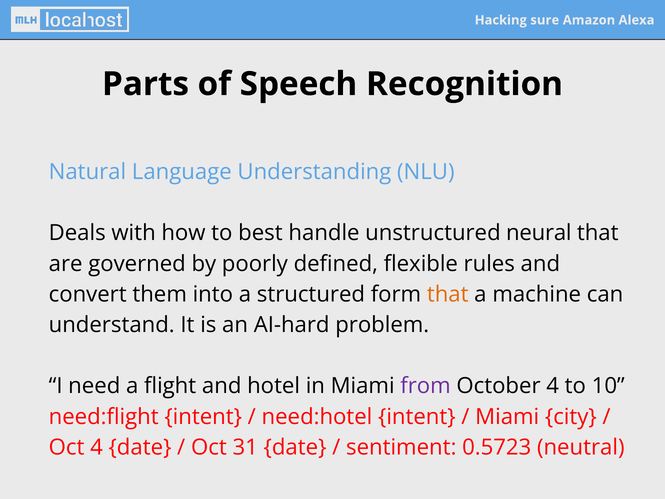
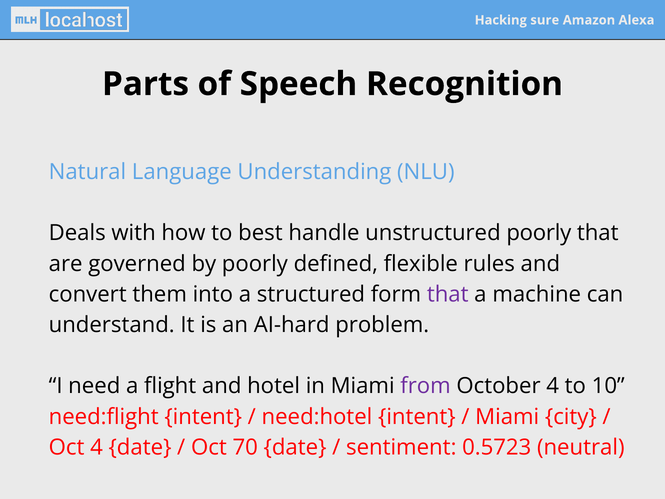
unstructured neural: neural -> poorly
that at (448, 294) colour: orange -> purple
31: 31 -> 70
